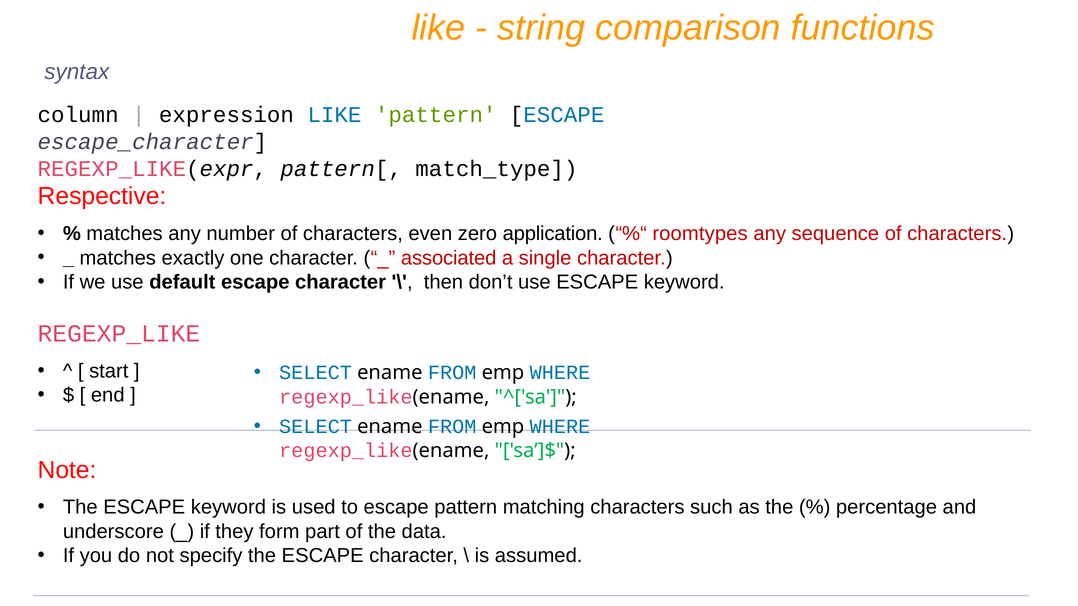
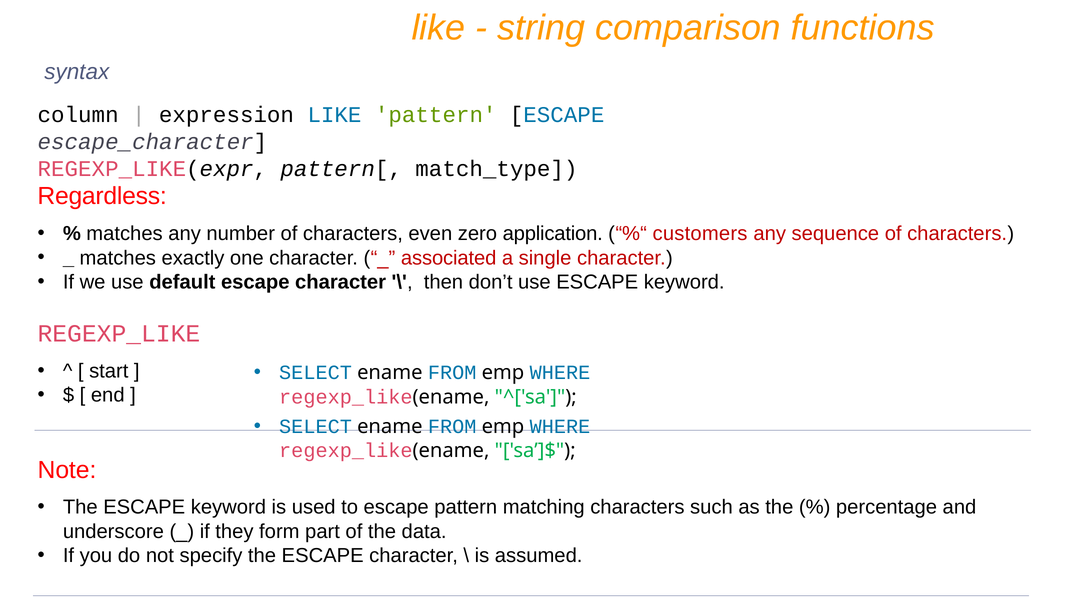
Respective: Respective -> Regardless
roomtypes: roomtypes -> customers
